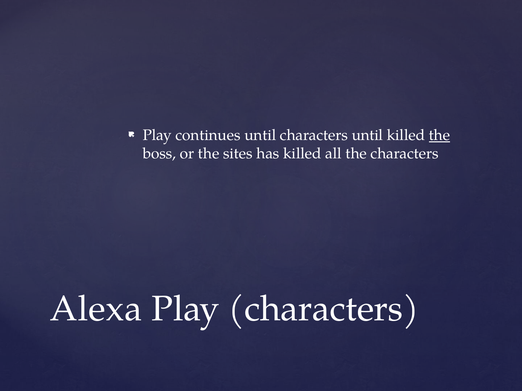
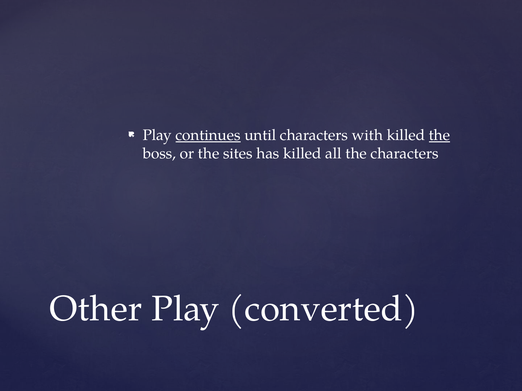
continues underline: none -> present
characters until: until -> with
Alexa: Alexa -> Other
Play characters: characters -> converted
